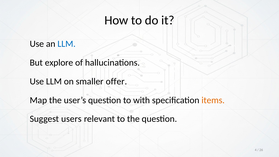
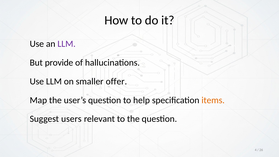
LLM at (67, 44) colour: blue -> purple
explore: explore -> provide
with: with -> help
